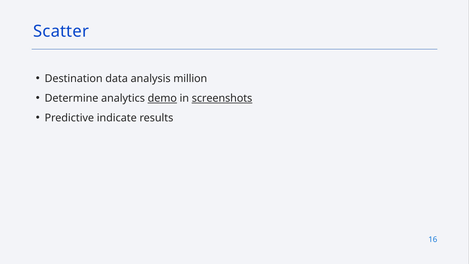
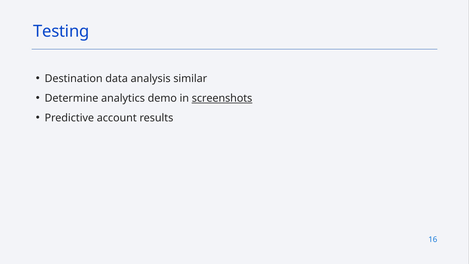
Scatter: Scatter -> Testing
million: million -> similar
demo underline: present -> none
indicate: indicate -> account
